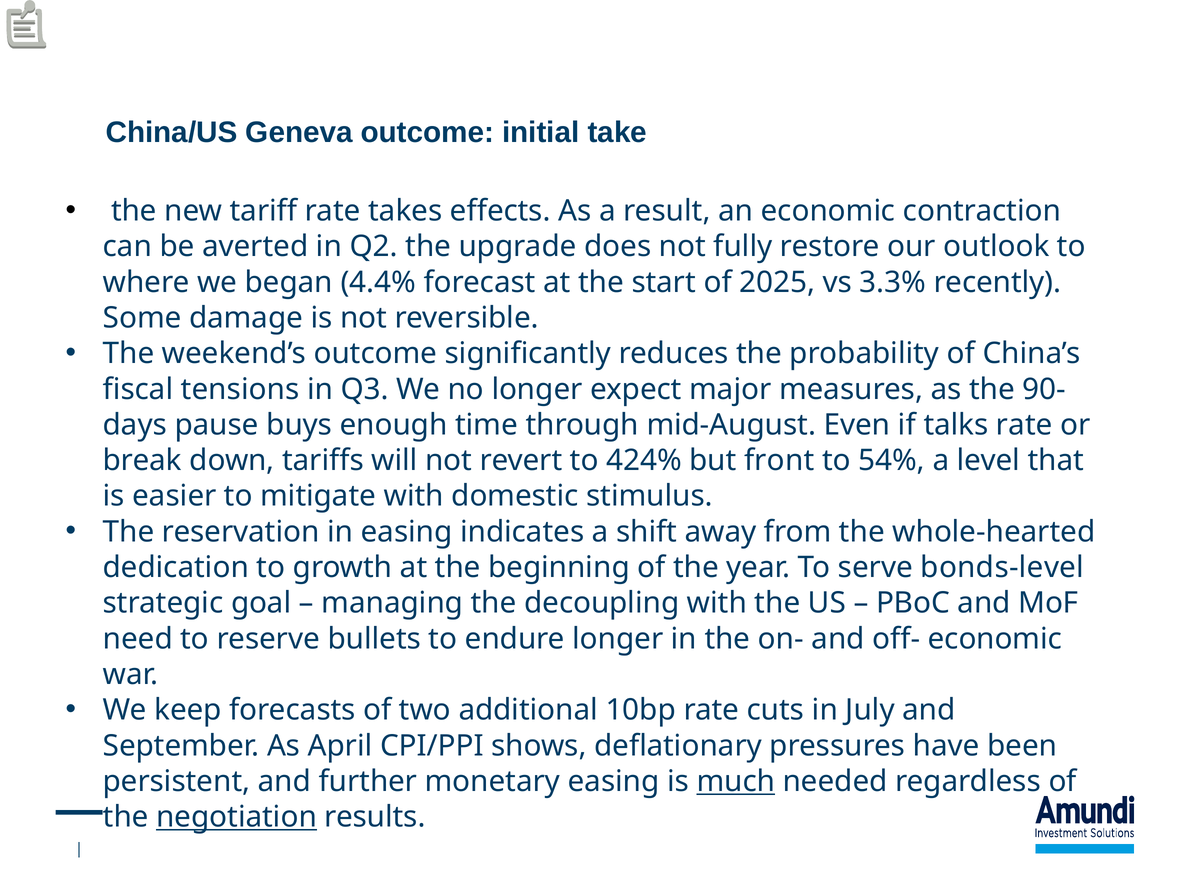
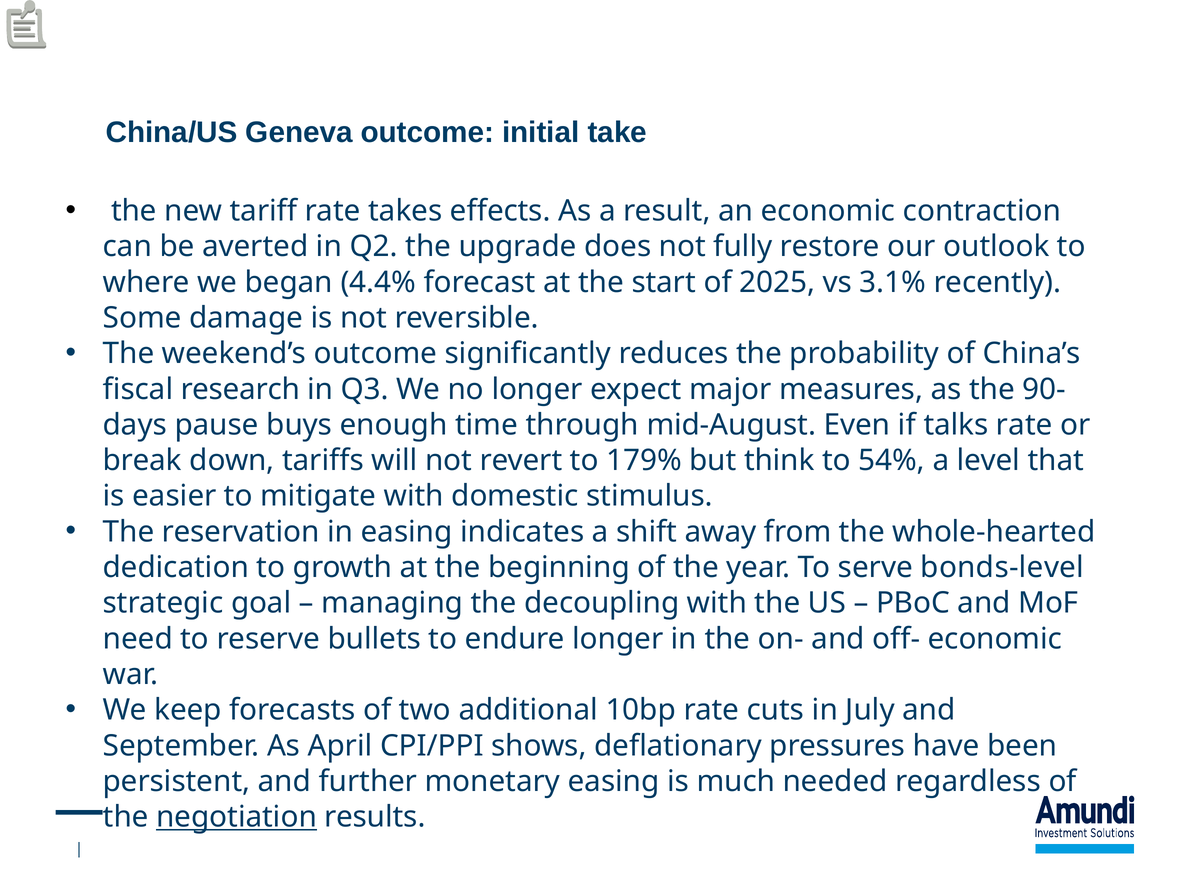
3.3%: 3.3% -> 3.1%
tensions: tensions -> research
424%: 424% -> 179%
front: front -> think
much underline: present -> none
